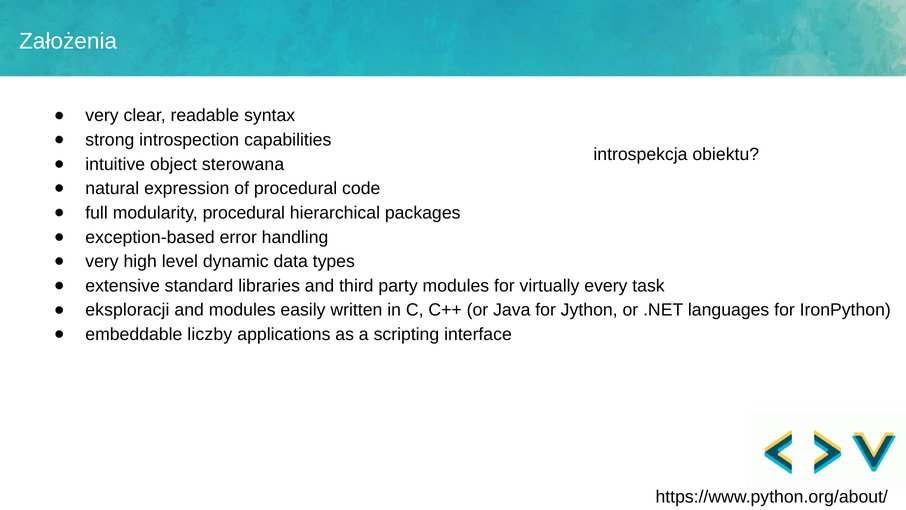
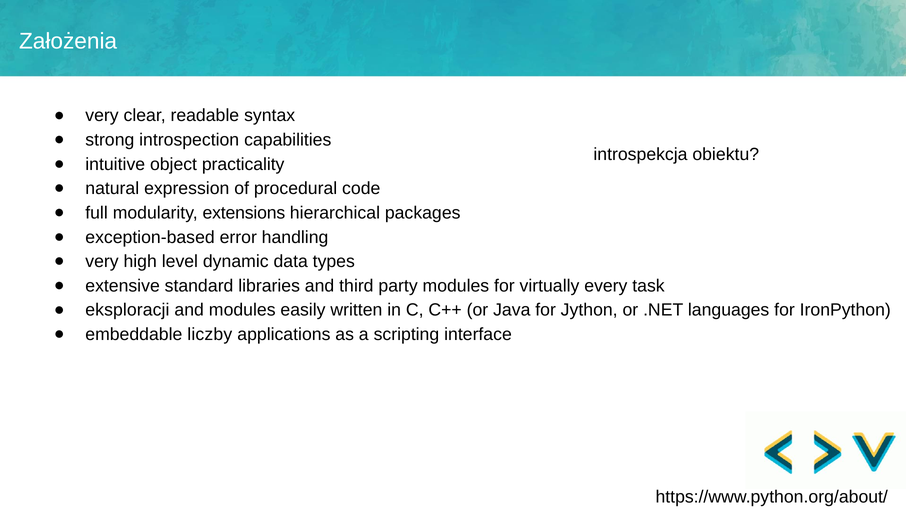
sterowana: sterowana -> practicality
modularity procedural: procedural -> extensions
